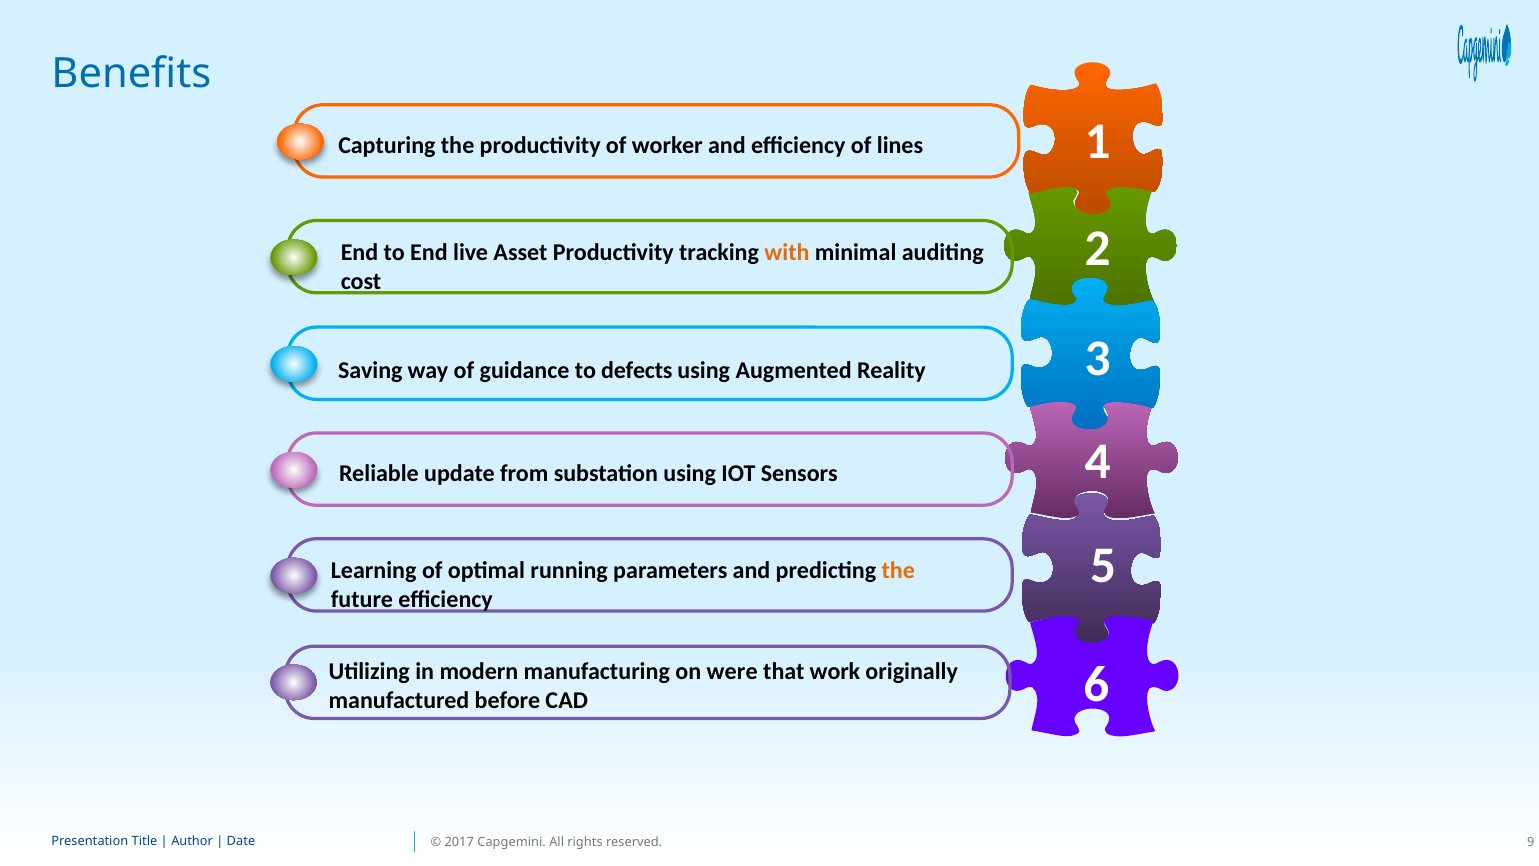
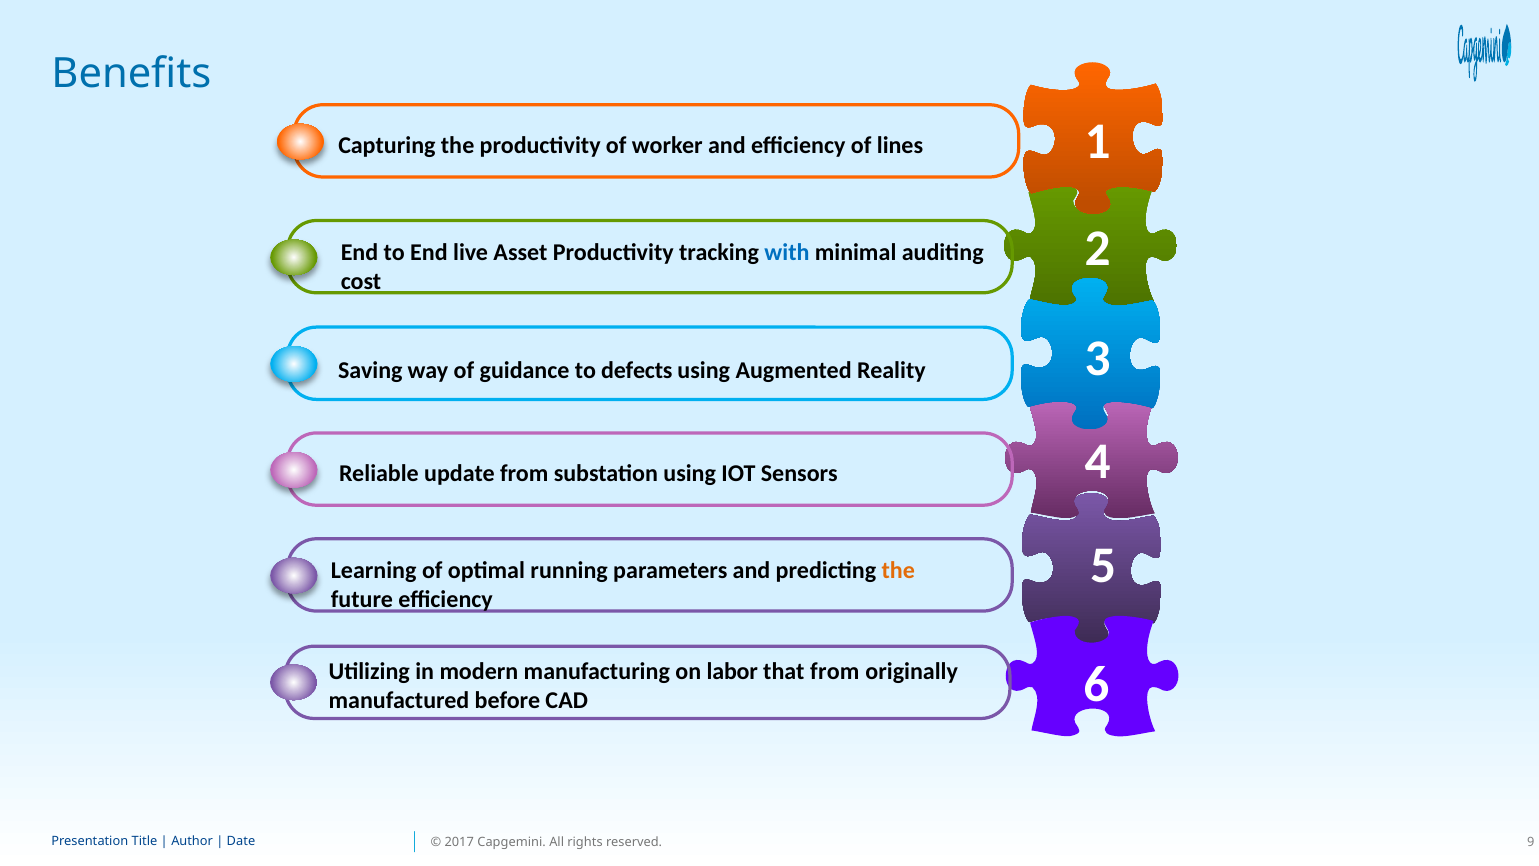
with colour: orange -> blue
were: were -> labor
that work: work -> from
